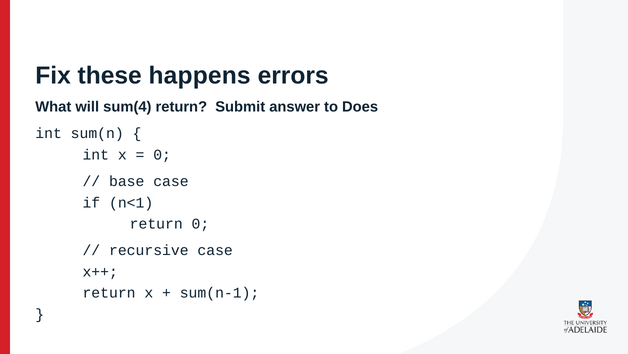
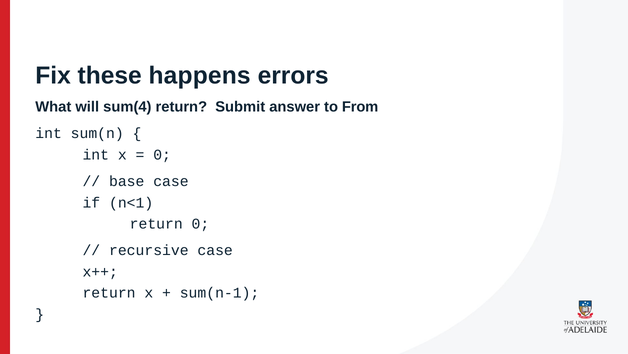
Does: Does -> From
